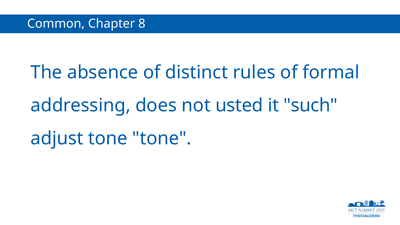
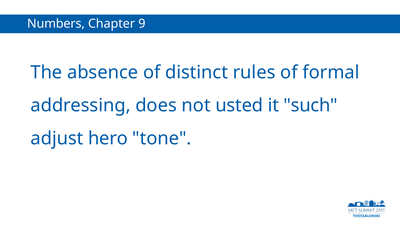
Common: Common -> Numbers
8: 8 -> 9
adjust tone: tone -> hero
